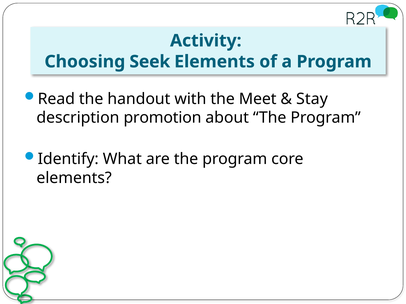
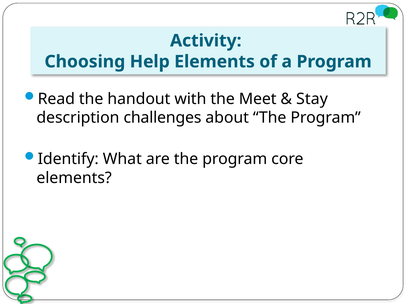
Seek: Seek -> Help
promotion: promotion -> challenges
